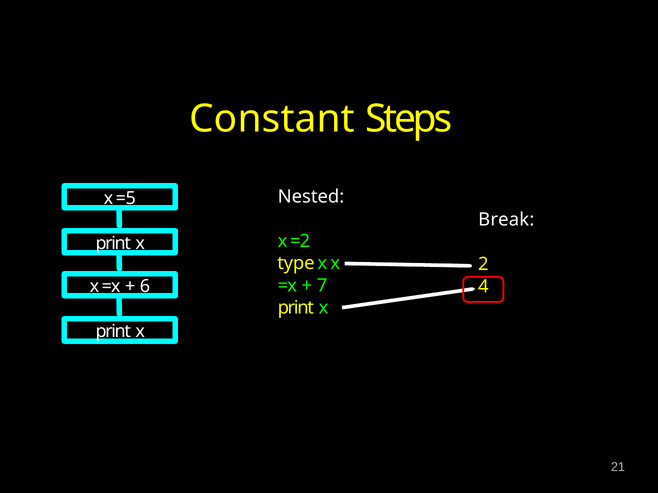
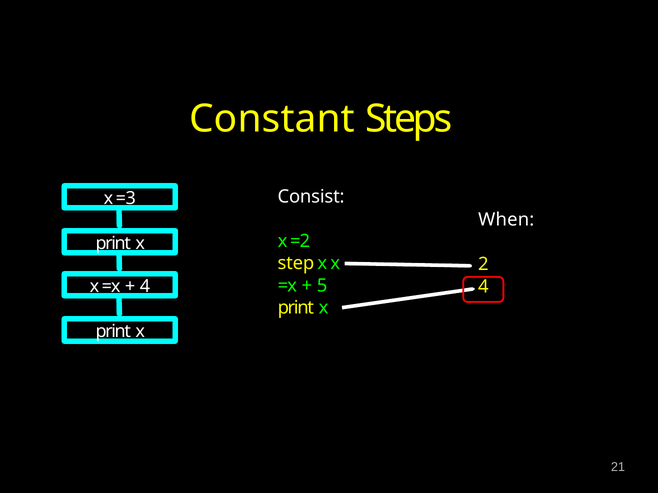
Nested: Nested -> Consist
5: 5 -> 3
Break: Break -> When
type: type -> step
7: 7 -> 5
6 at (145, 287): 6 -> 4
